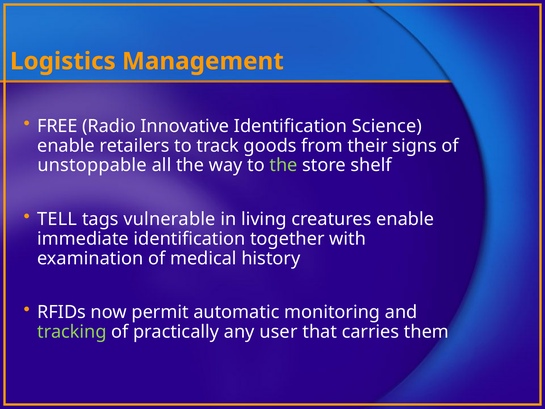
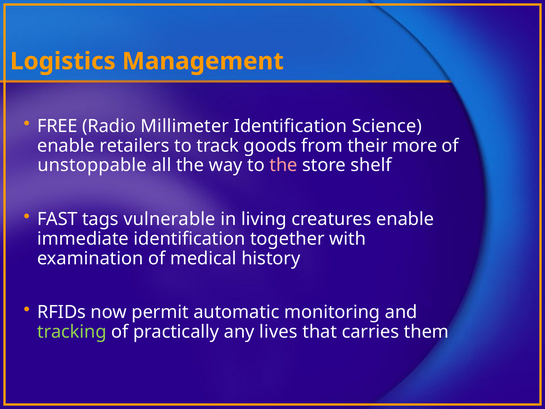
Innovative: Innovative -> Millimeter
signs: signs -> more
the at (284, 165) colour: light green -> pink
TELL: TELL -> FAST
user: user -> lives
